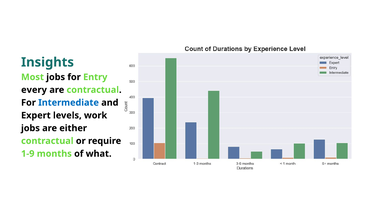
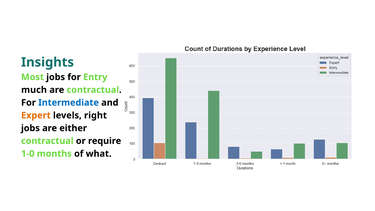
every: every -> much
Expert colour: black -> orange
work: work -> right
1-9: 1-9 -> 1-0
